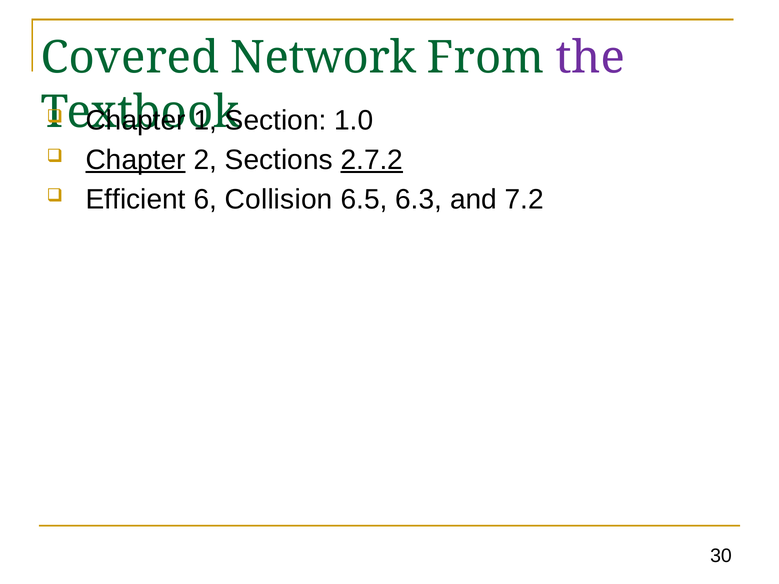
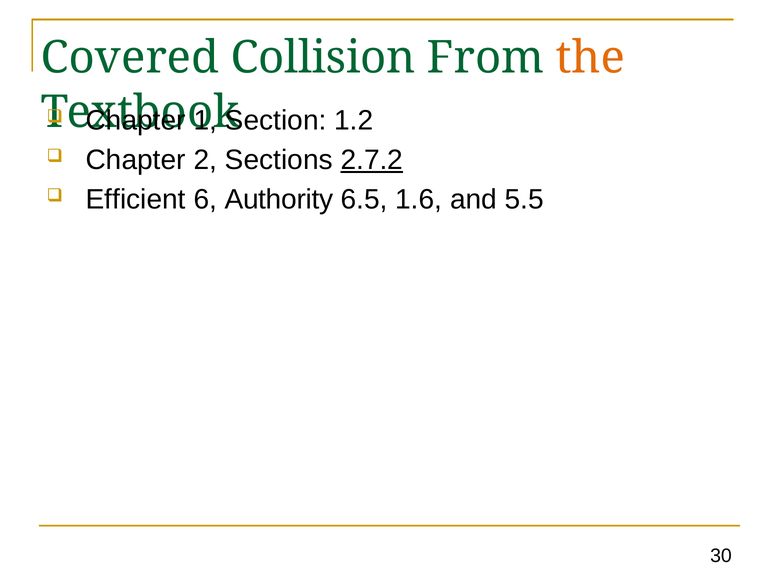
Network: Network -> Collision
the colour: purple -> orange
1.0: 1.0 -> 1.2
Chapter at (136, 160) underline: present -> none
Collision: Collision -> Authority
6.3: 6.3 -> 1.6
7.2: 7.2 -> 5.5
